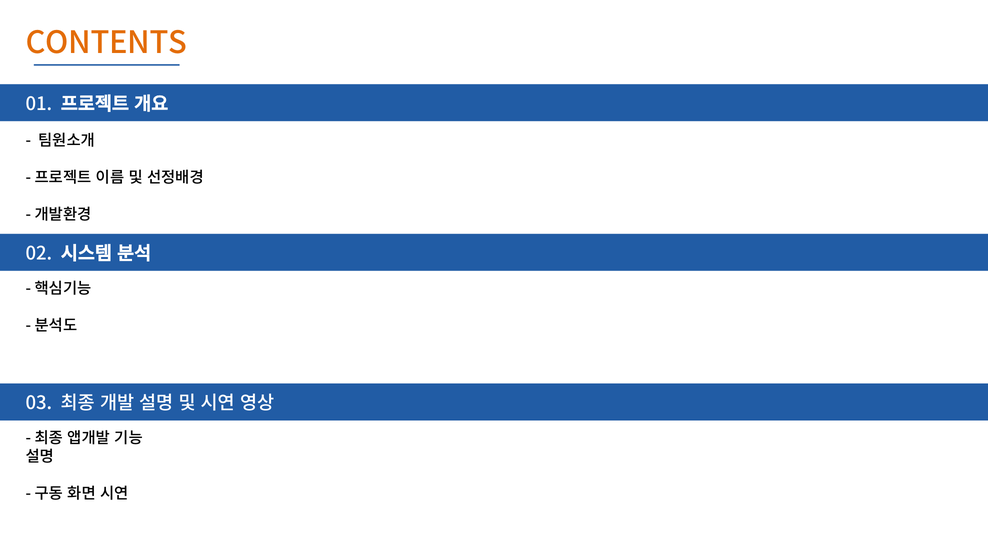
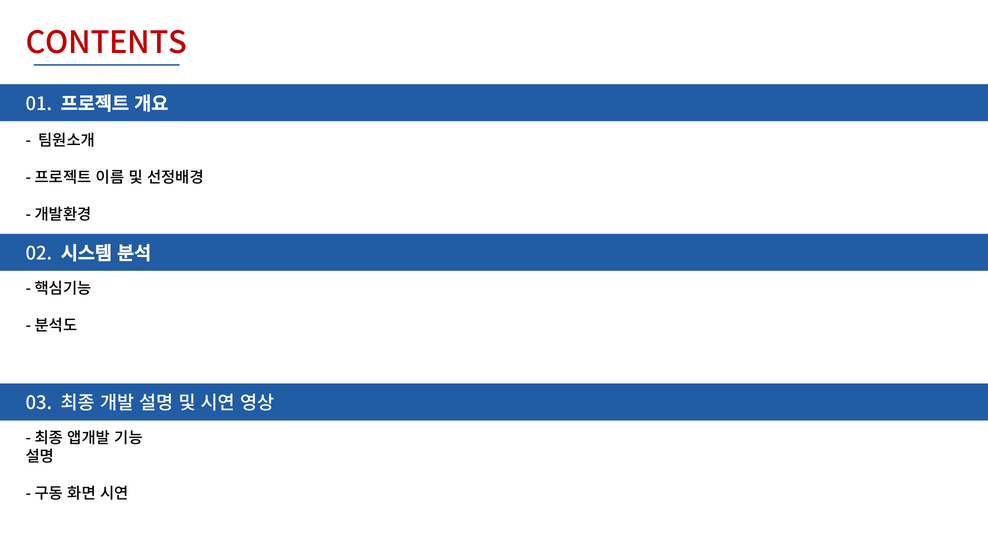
CONTENTS colour: orange -> red
